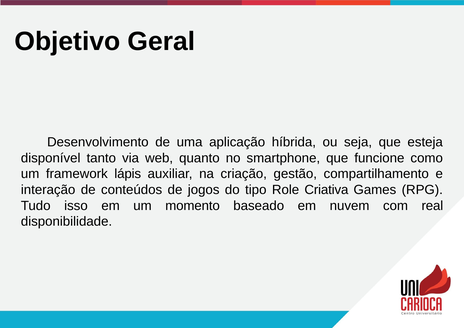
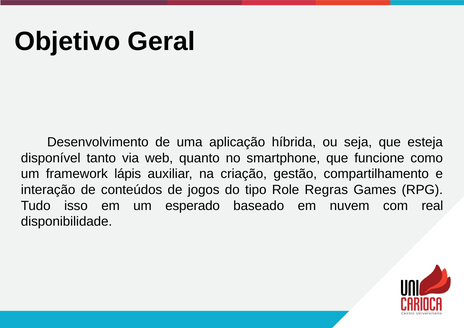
Criativa: Criativa -> Regras
momento: momento -> esperado
